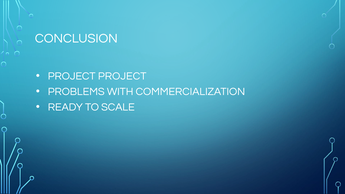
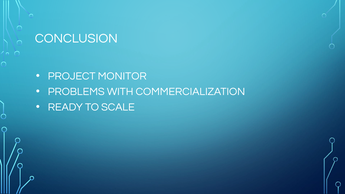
PROJECT PROJECT: PROJECT -> MONITOR
